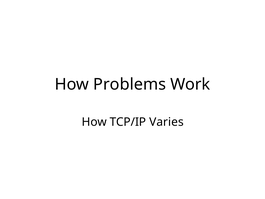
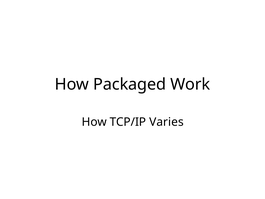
Problems: Problems -> Packaged
